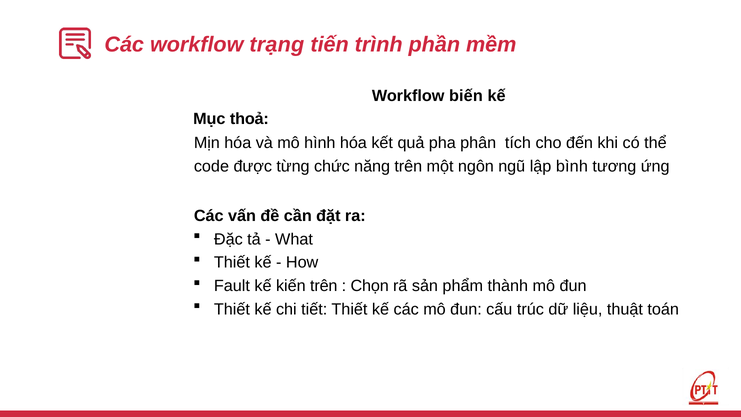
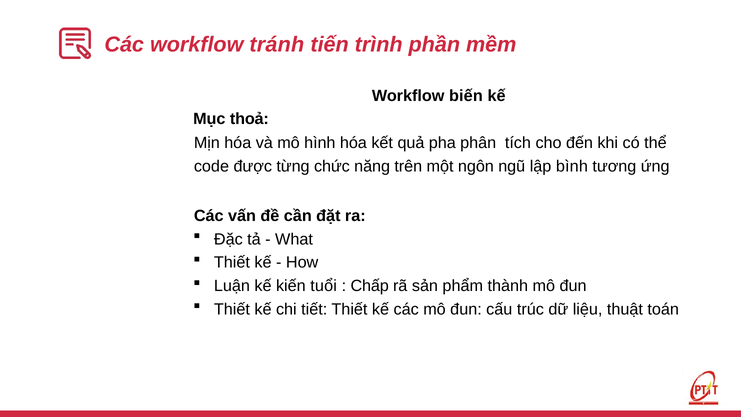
trạng: trạng -> tránh
Fault: Fault -> Luận
kiến trên: trên -> tuổi
Chọn: Chọn -> Chấp
